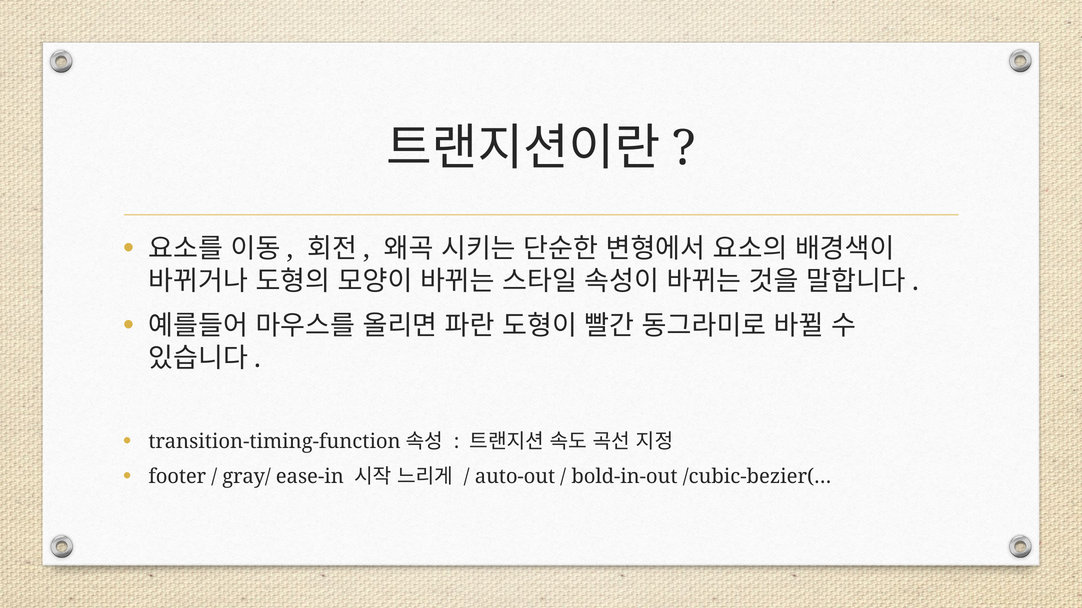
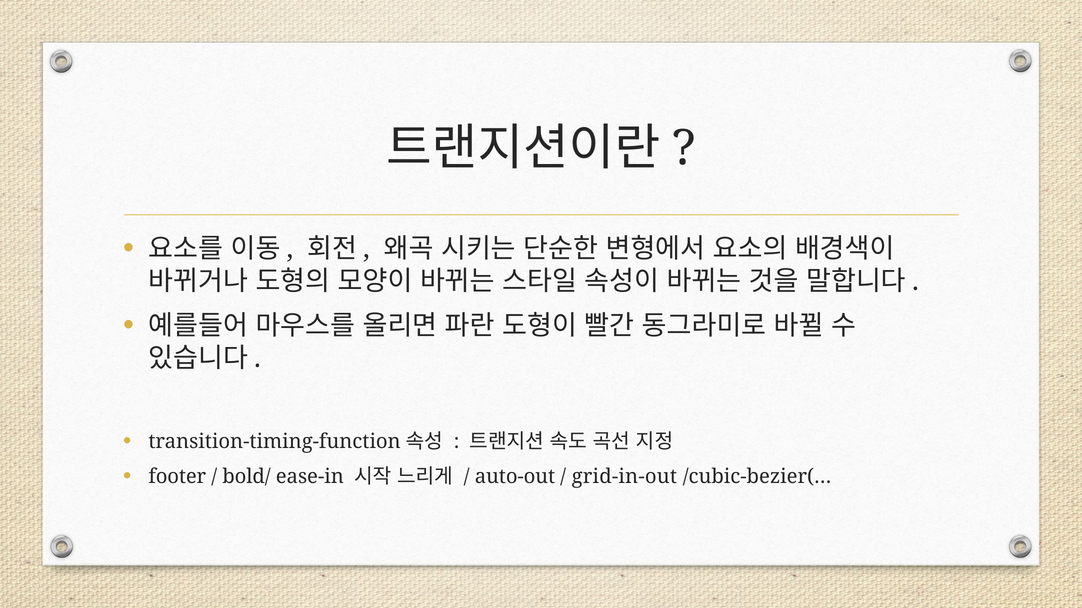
gray/: gray/ -> bold/
bold-in-out: bold-in-out -> grid-in-out
